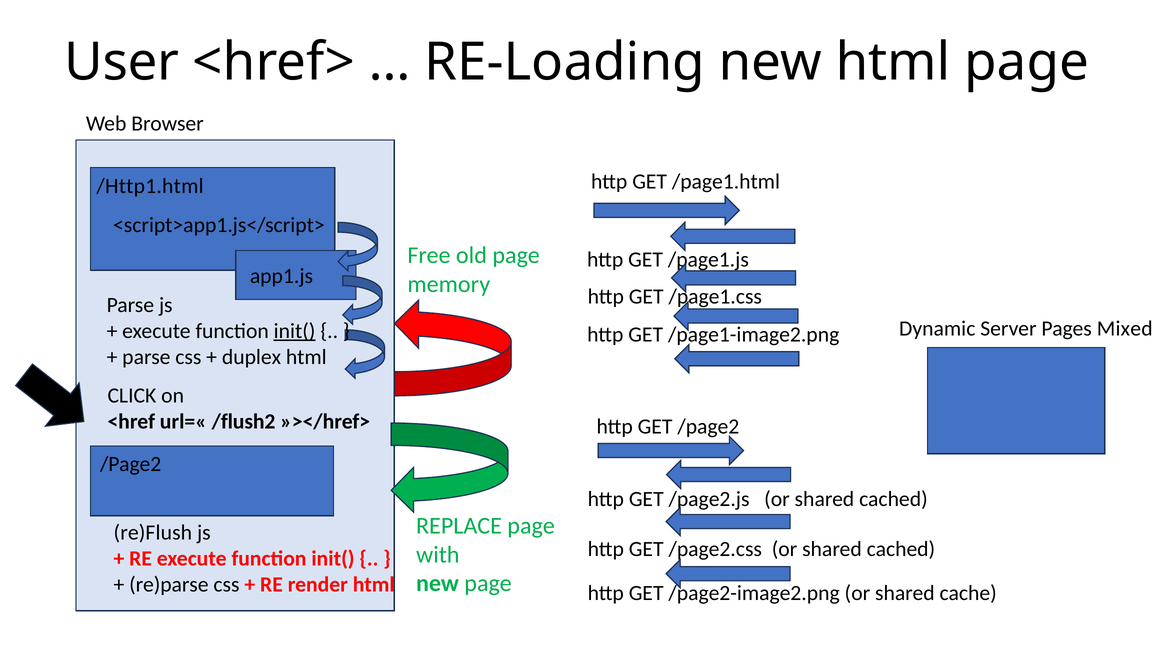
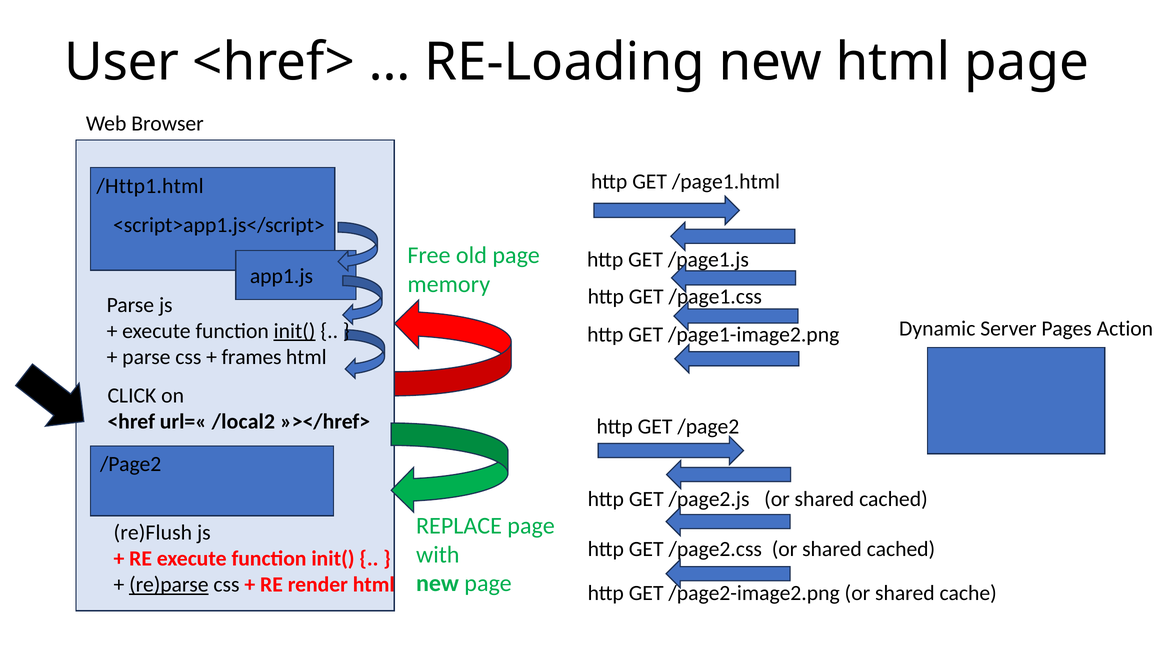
Mixed: Mixed -> Action
duplex: duplex -> frames
/flush2: /flush2 -> /local2
re)parse underline: none -> present
